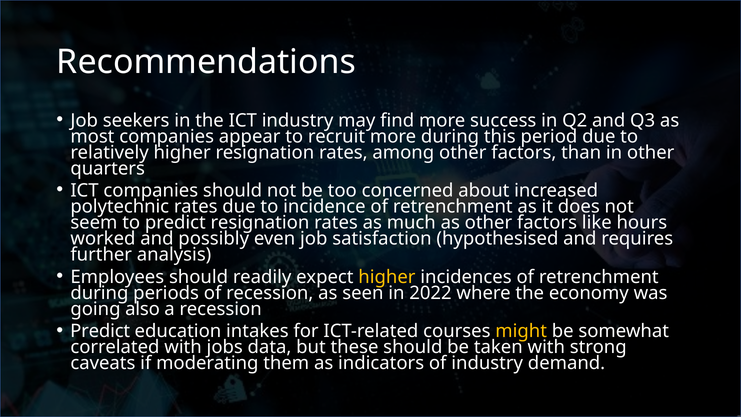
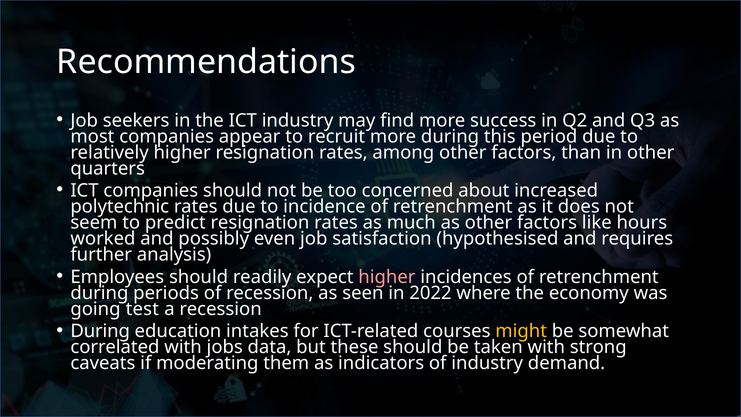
higher at (387, 277) colour: yellow -> pink
also: also -> test
Predict at (100, 331): Predict -> During
